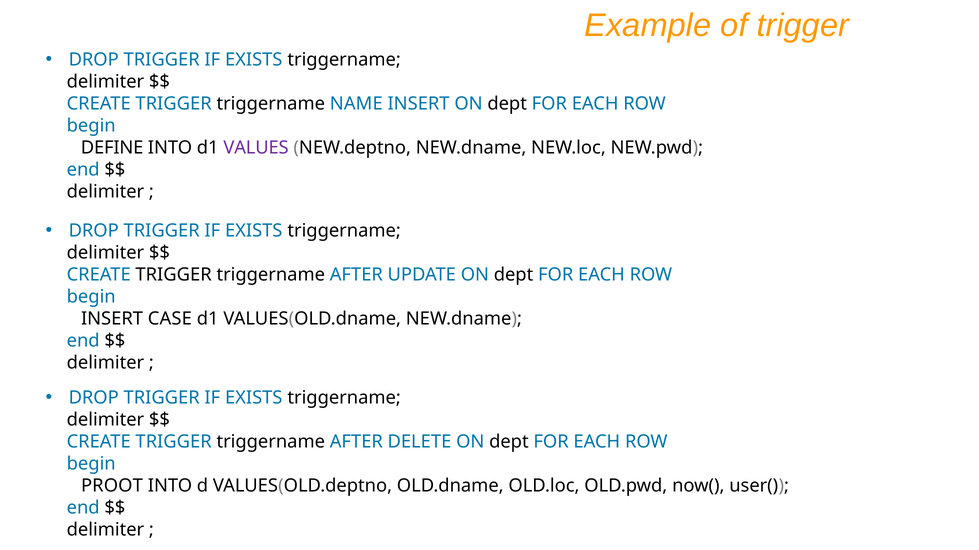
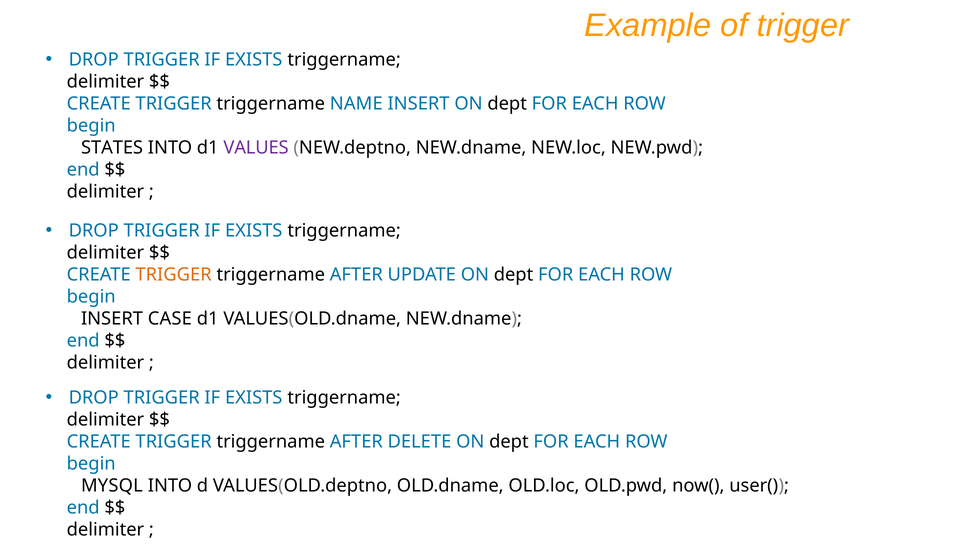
DEFINE: DEFINE -> STATES
TRIGGER at (174, 275) colour: black -> orange
PROOT: PROOT -> MYSQL
